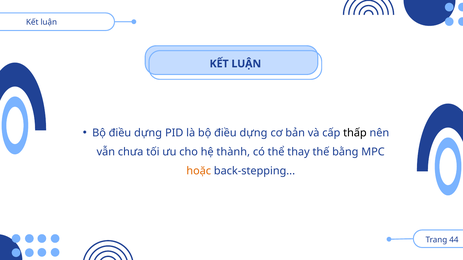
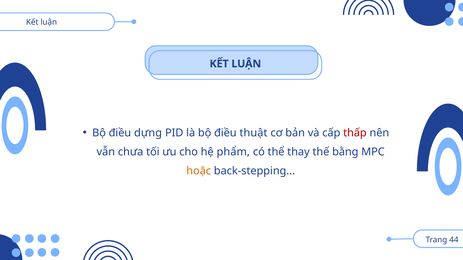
là bộ điều dựng: dựng -> thuật
thấp colour: black -> red
thành: thành -> phẩm
